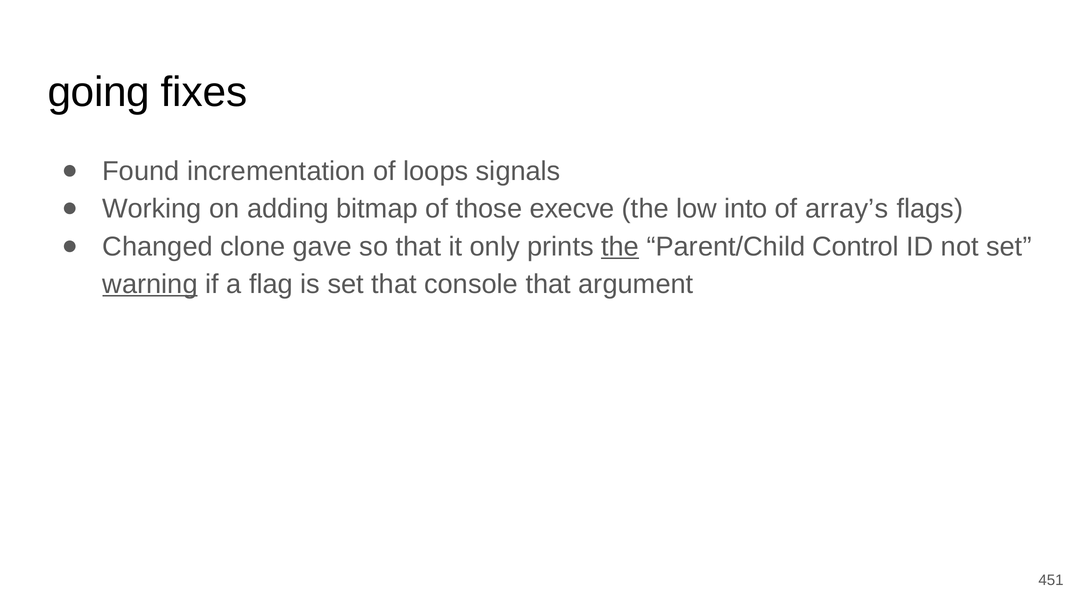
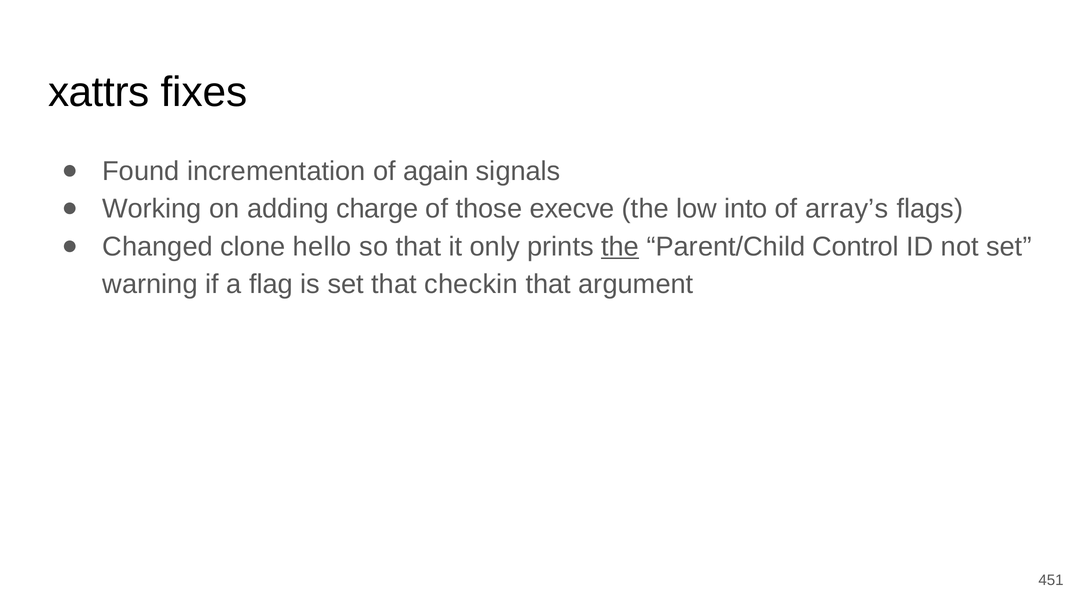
going: going -> xattrs
loops: loops -> again
bitmap: bitmap -> charge
gave: gave -> hello
warning underline: present -> none
console: console -> checkin
